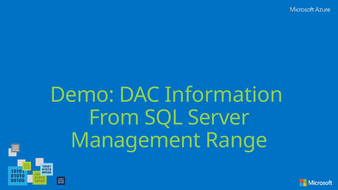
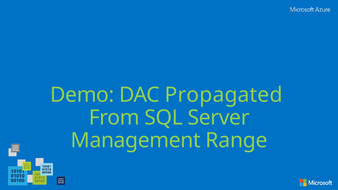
Information: Information -> Propagated
